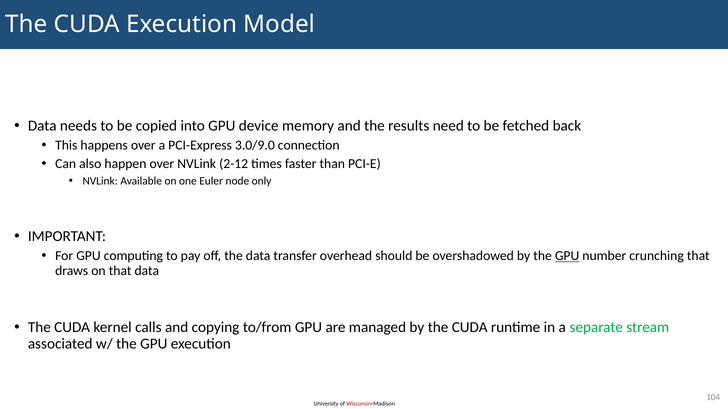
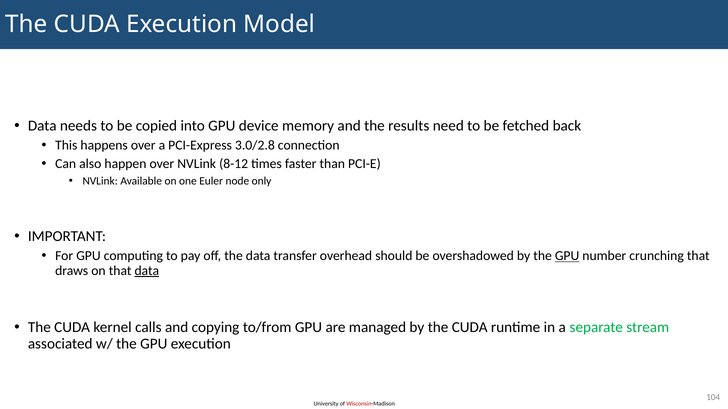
3.0/9.0: 3.0/9.0 -> 3.0/2.8
2-12: 2-12 -> 8-12
data at (147, 271) underline: none -> present
